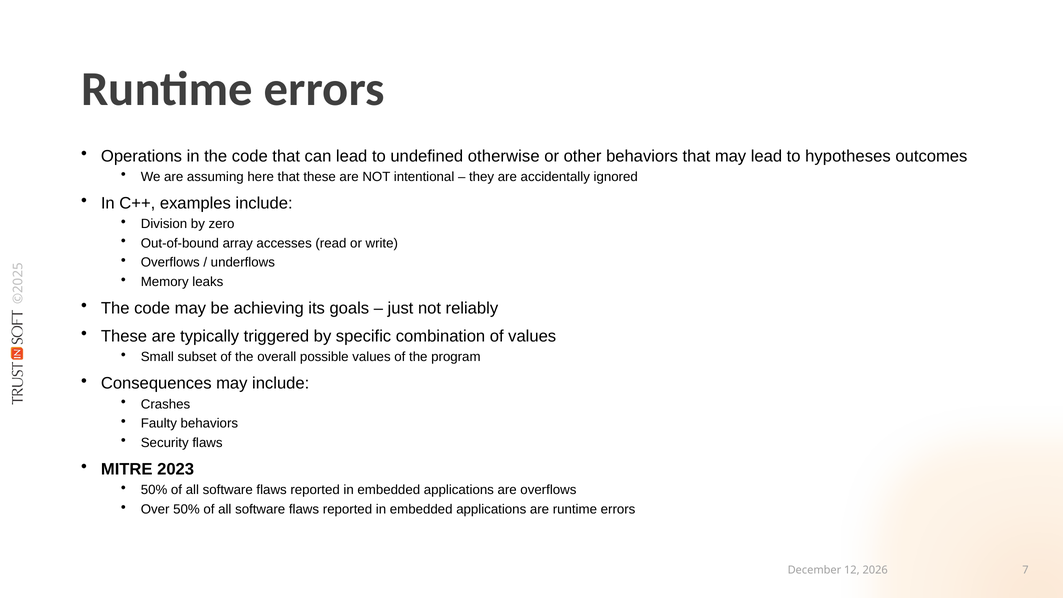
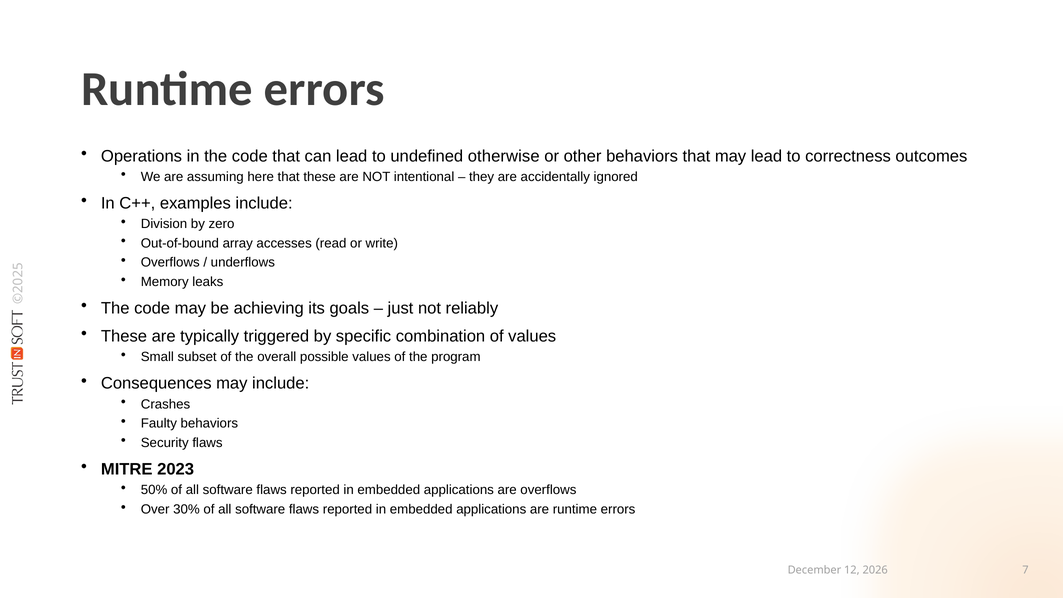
hypotheses: hypotheses -> correctness
Over 50%: 50% -> 30%
